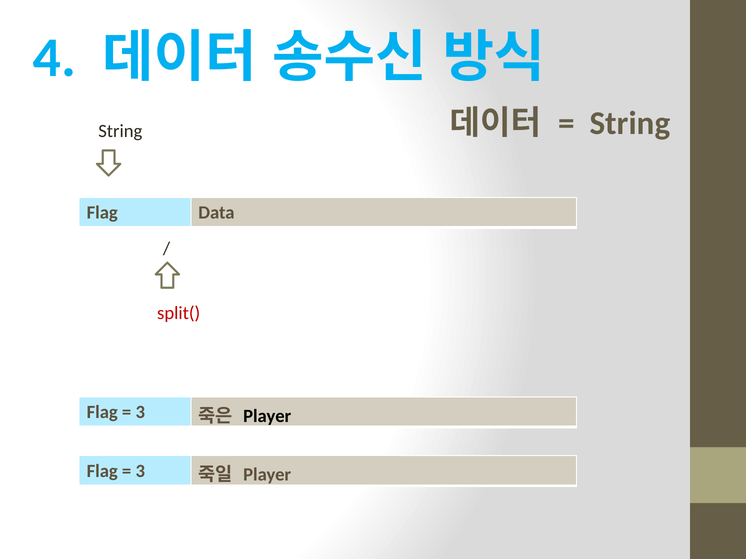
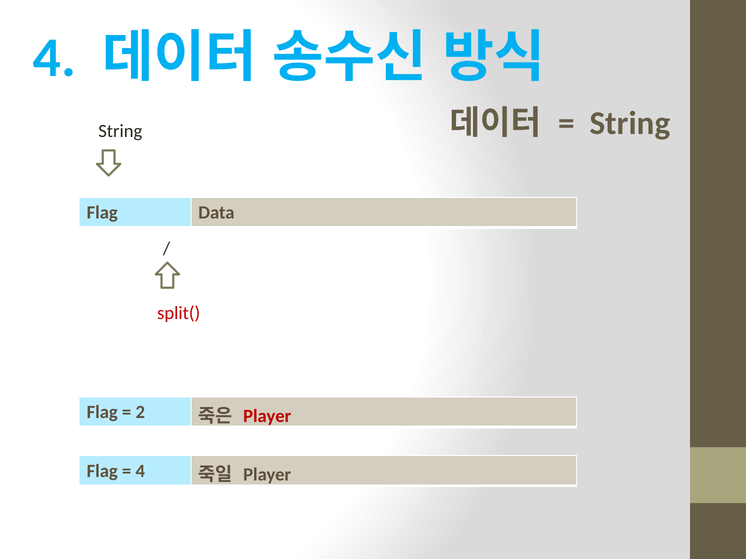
3 at (140, 413): 3 -> 2
Player at (267, 416) colour: black -> red
3 at (140, 471): 3 -> 4
